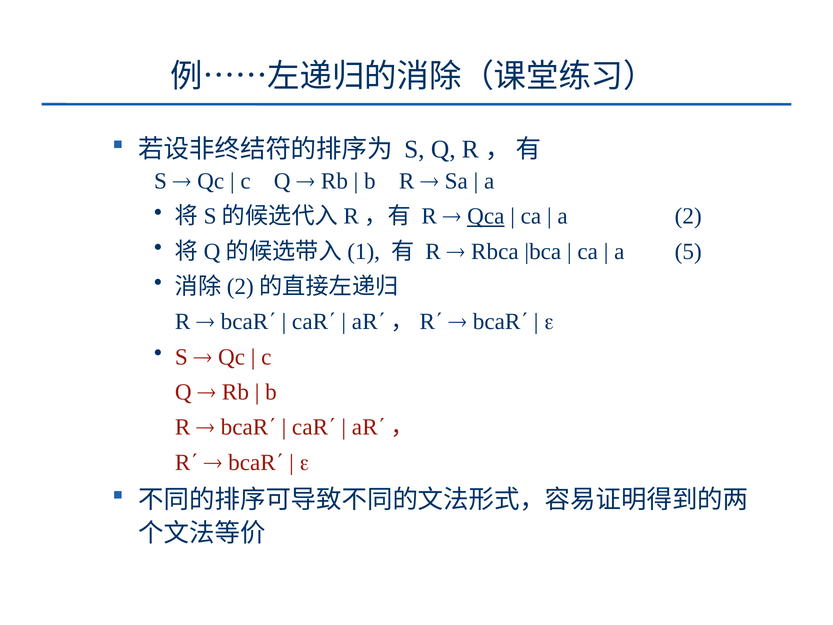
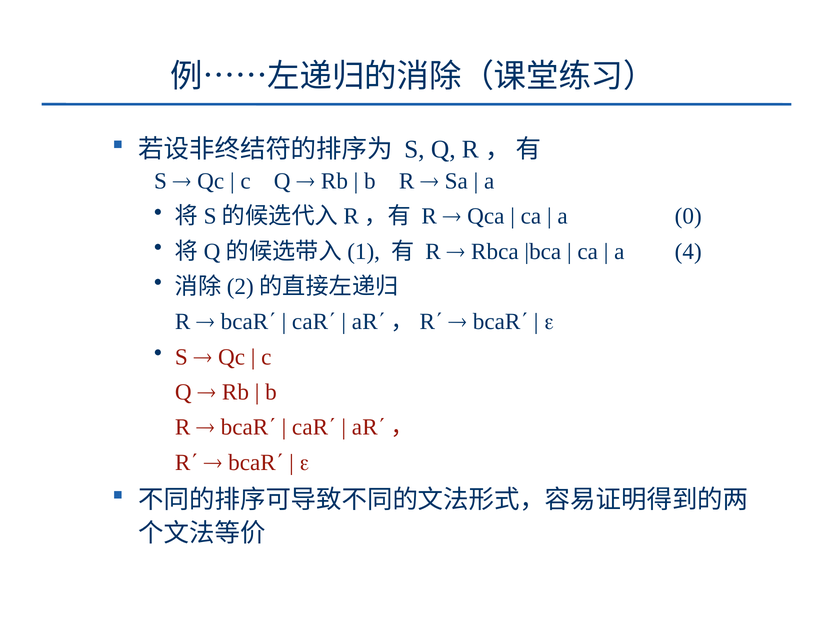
Qca underline: present -> none
2: 2 -> 0
5: 5 -> 4
